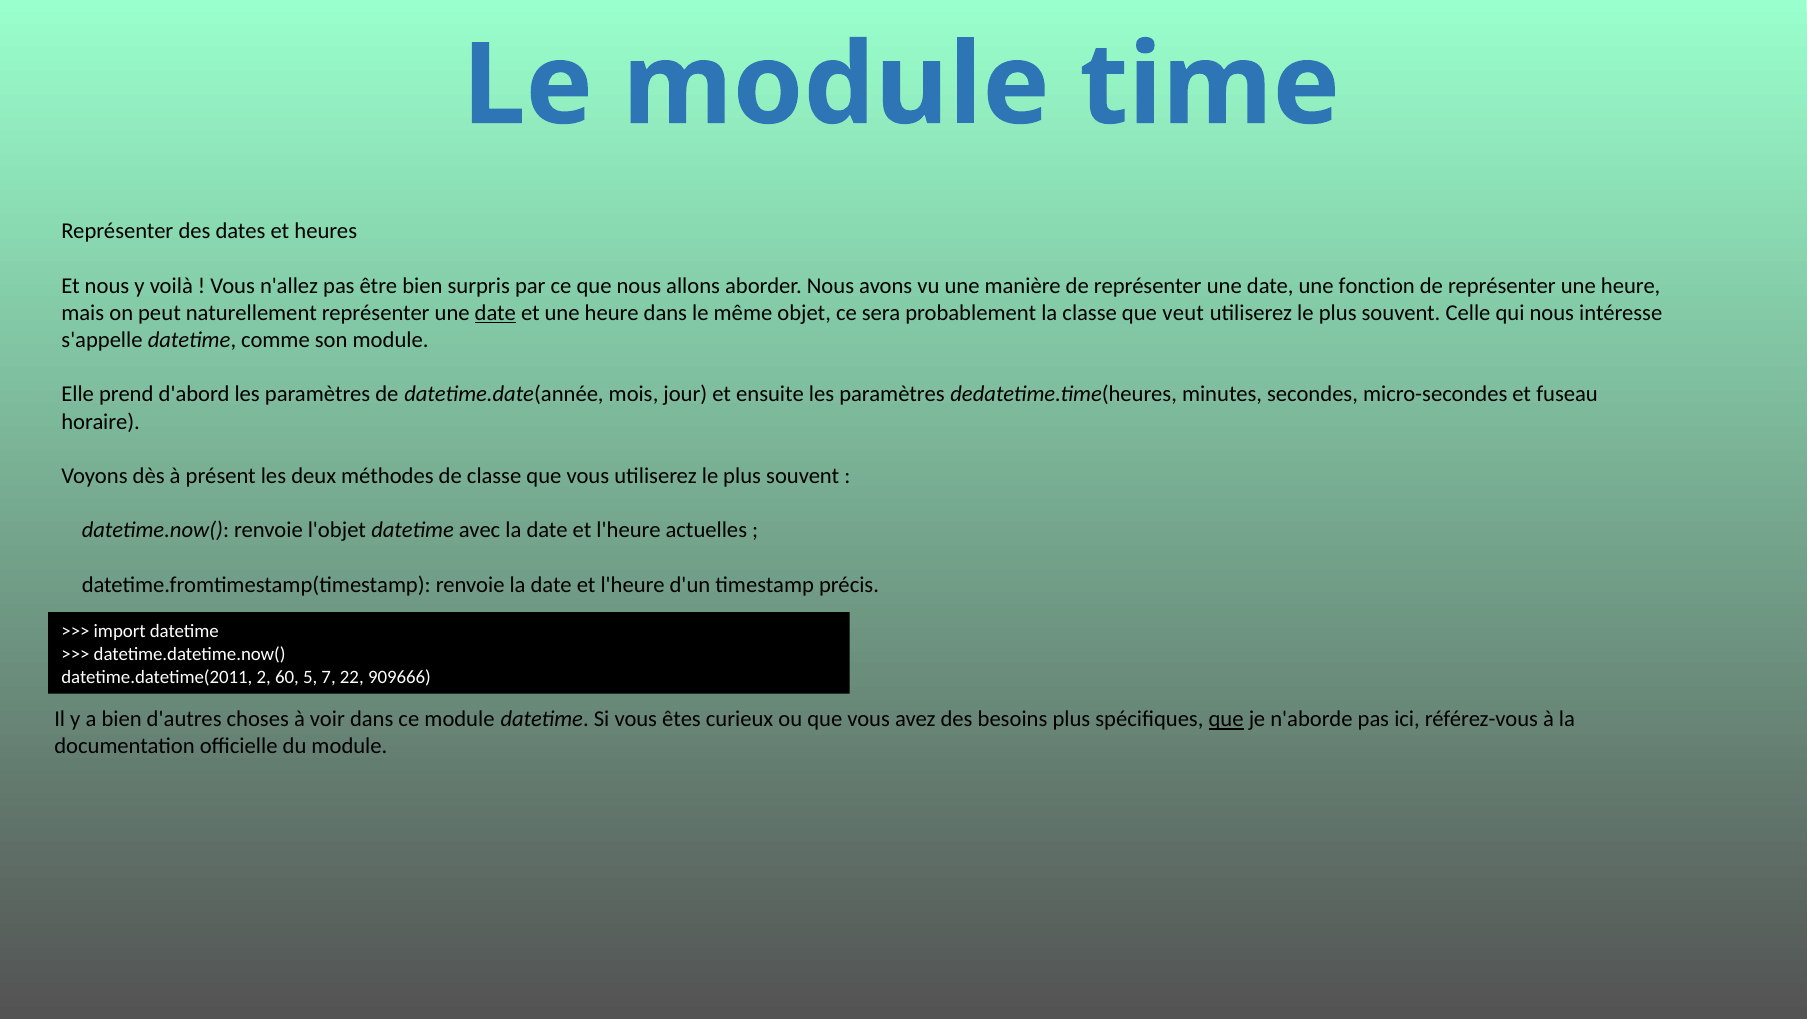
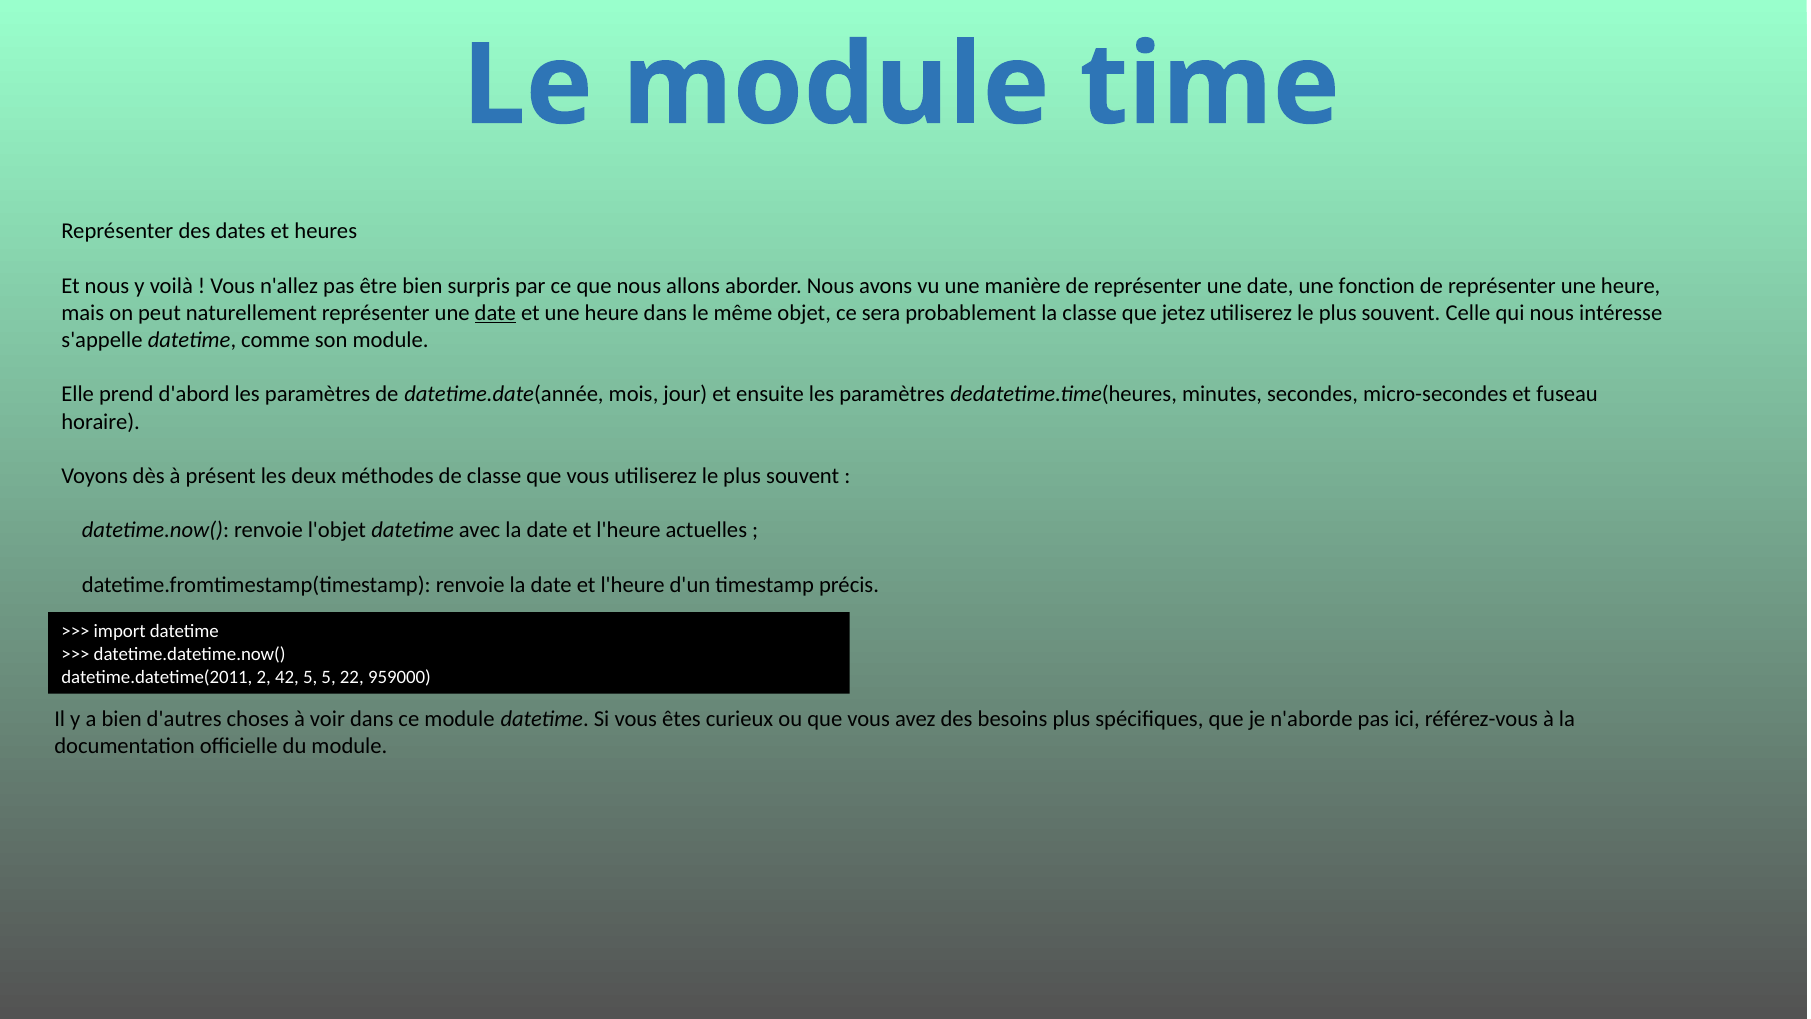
veut: veut -> jetez
60: 60 -> 42
5 7: 7 -> 5
909666: 909666 -> 959000
que at (1226, 719) underline: present -> none
